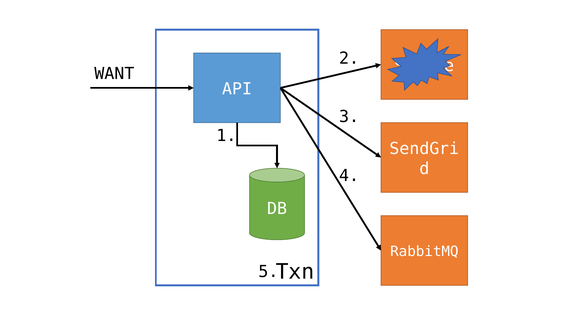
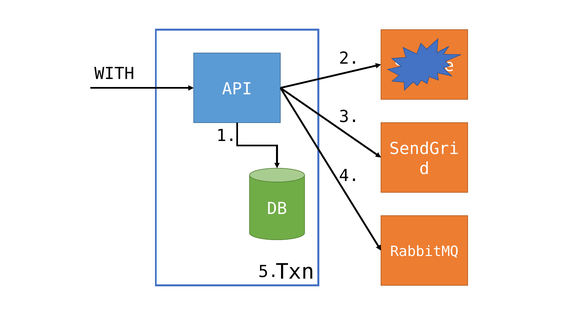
WANT: WANT -> WITH
